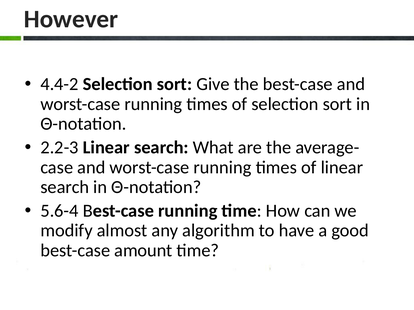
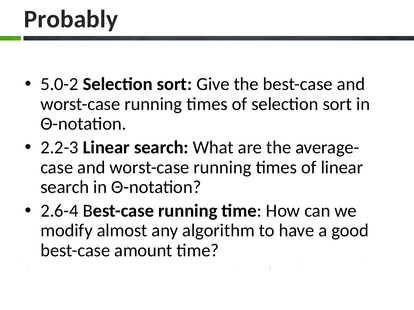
However: However -> Probably
4.4-2: 4.4-2 -> 5.0-2
5.6-4: 5.6-4 -> 2.6-4
